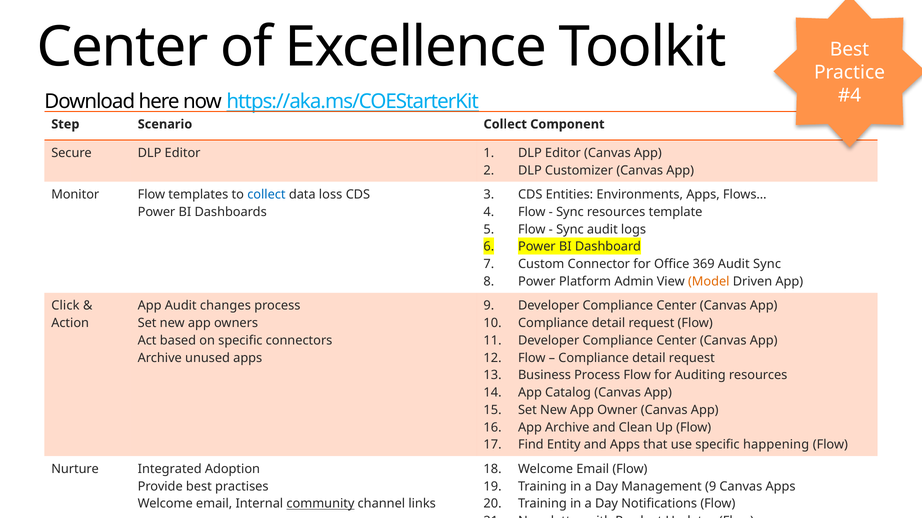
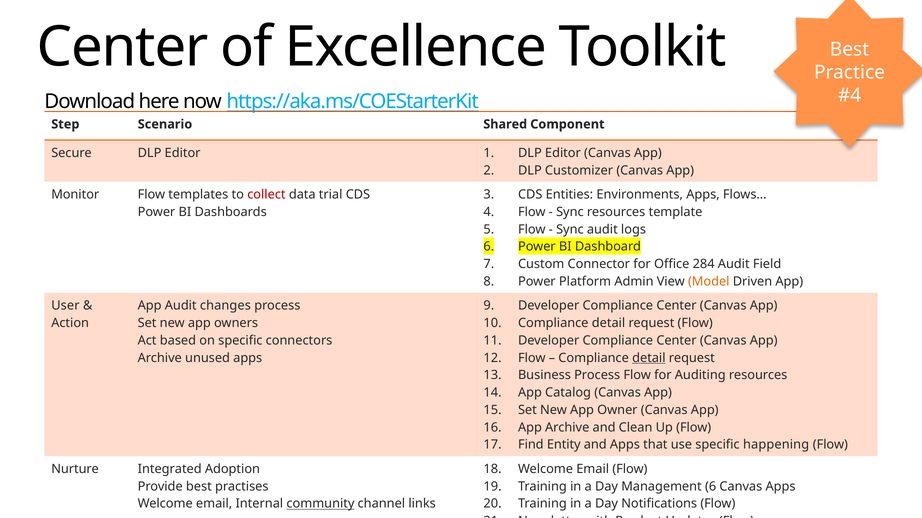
Scenario Collect: Collect -> Shared
collect at (266, 195) colour: blue -> red
loss: loss -> trial
369: 369 -> 284
Audit Sync: Sync -> Field
Click: Click -> User
detail at (649, 358) underline: none -> present
Management 9: 9 -> 6
